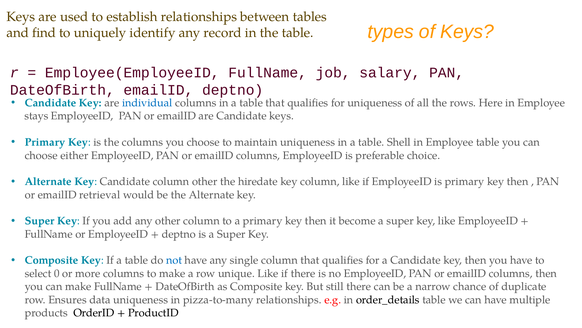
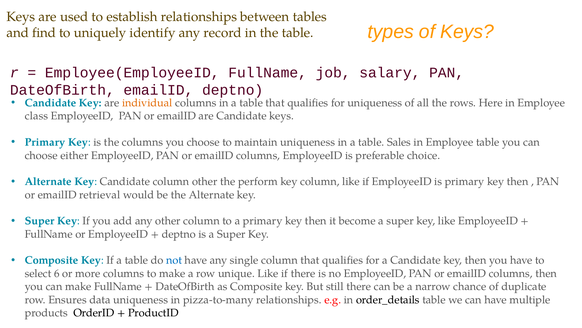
individual colour: blue -> orange
stays: stays -> class
Shell: Shell -> Sales
hiredate: hiredate -> perform
0: 0 -> 6
